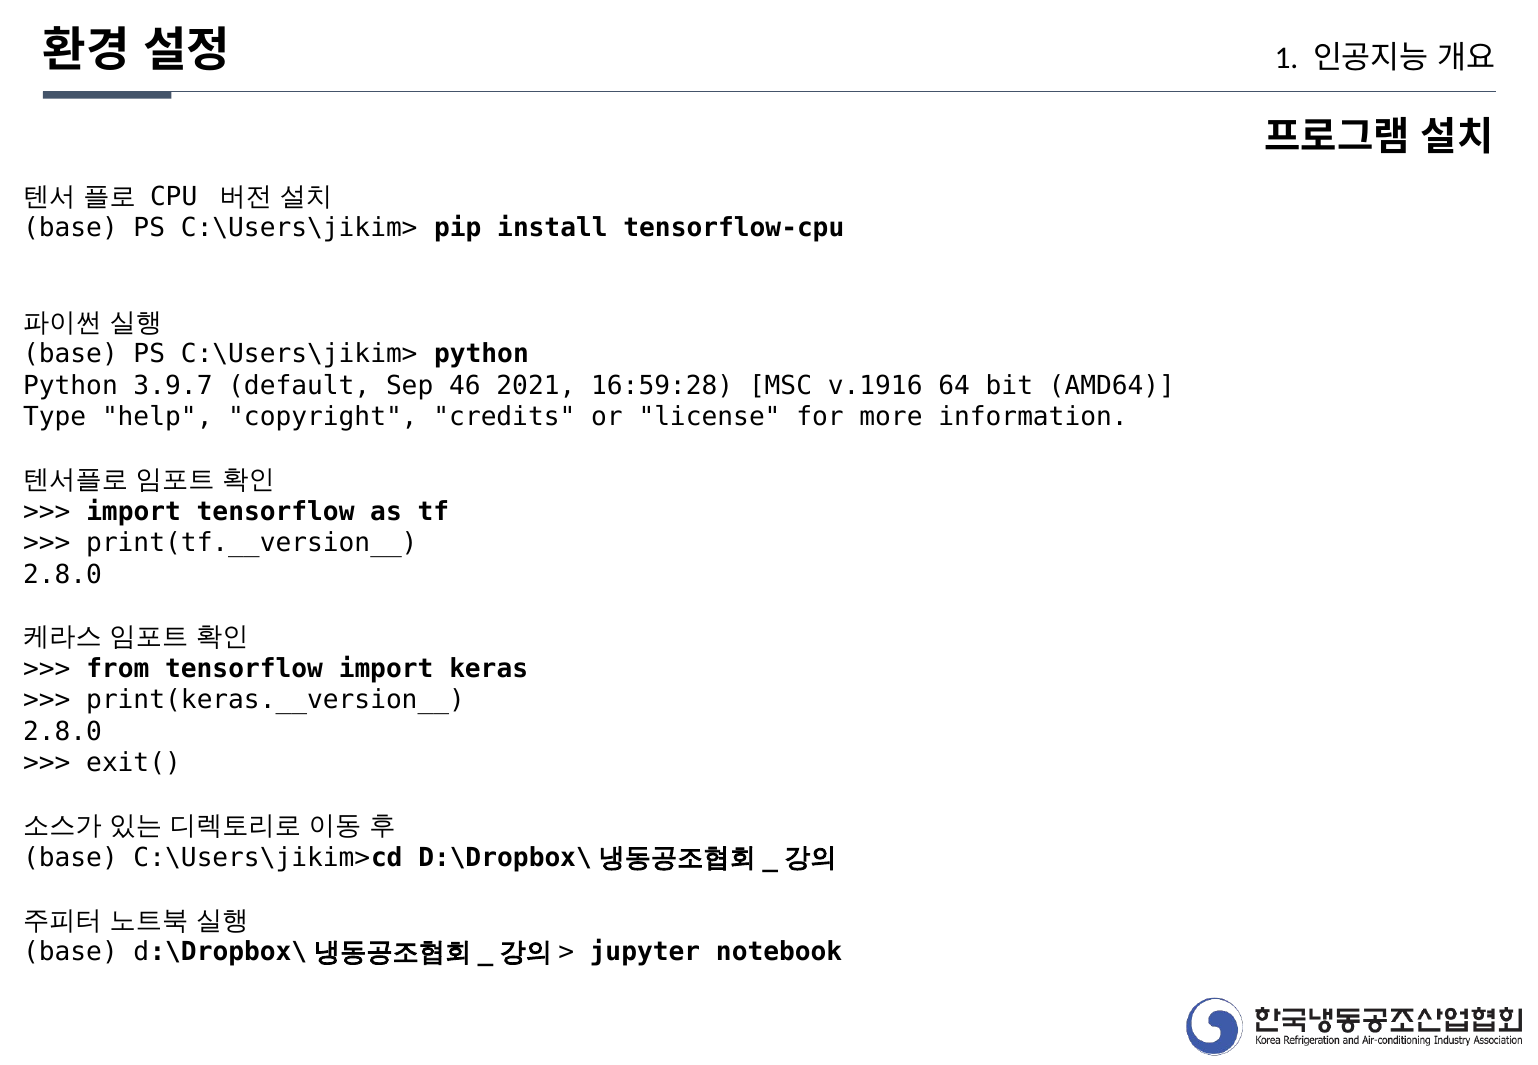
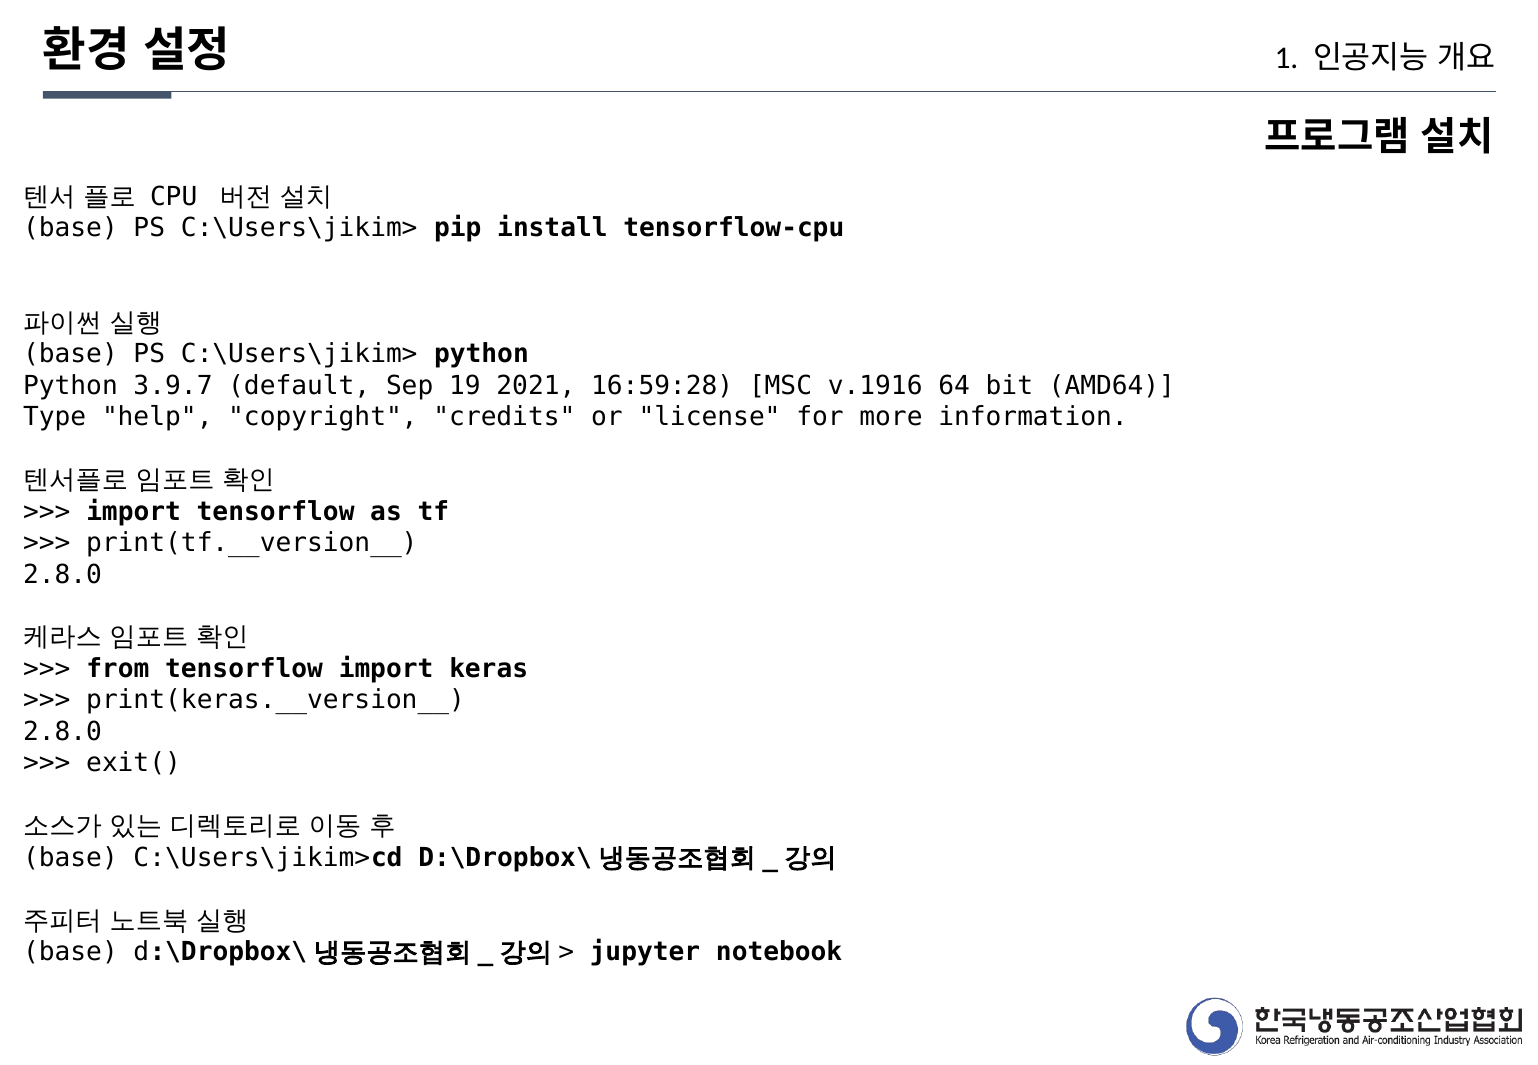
46: 46 -> 19
